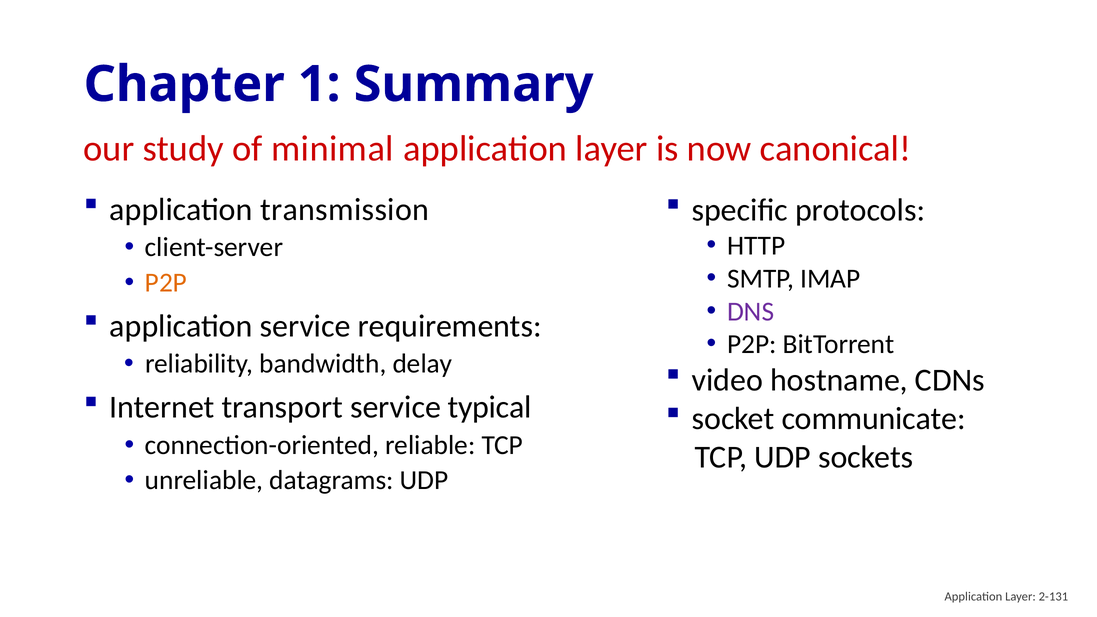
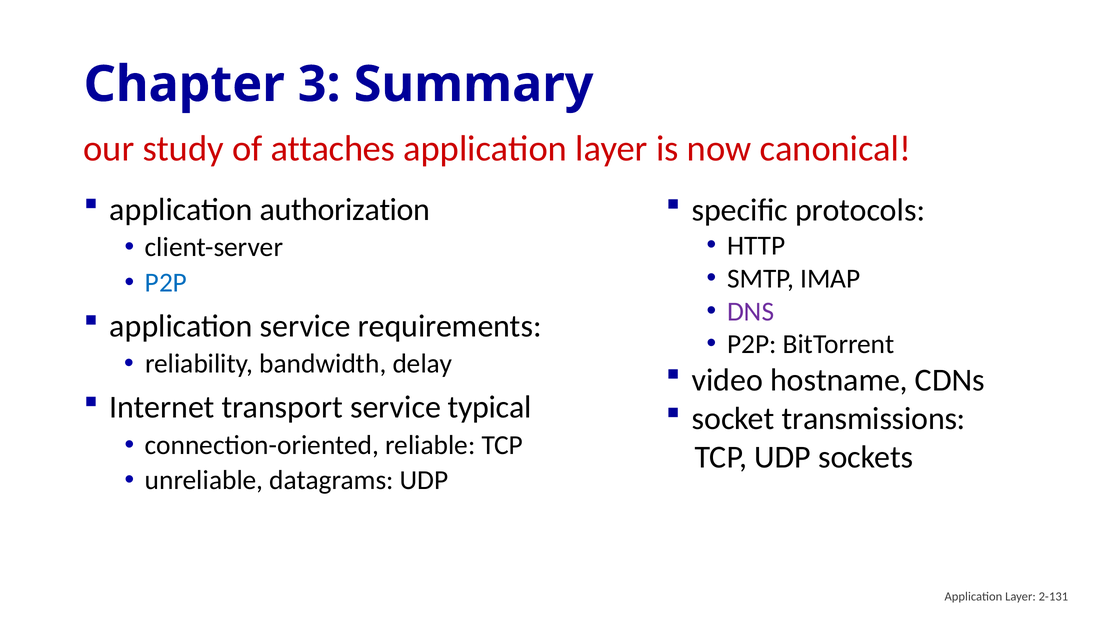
1: 1 -> 3
minimal: minimal -> attaches
transmission: transmission -> authorization
P2P at (166, 283) colour: orange -> blue
communicate: communicate -> transmissions
